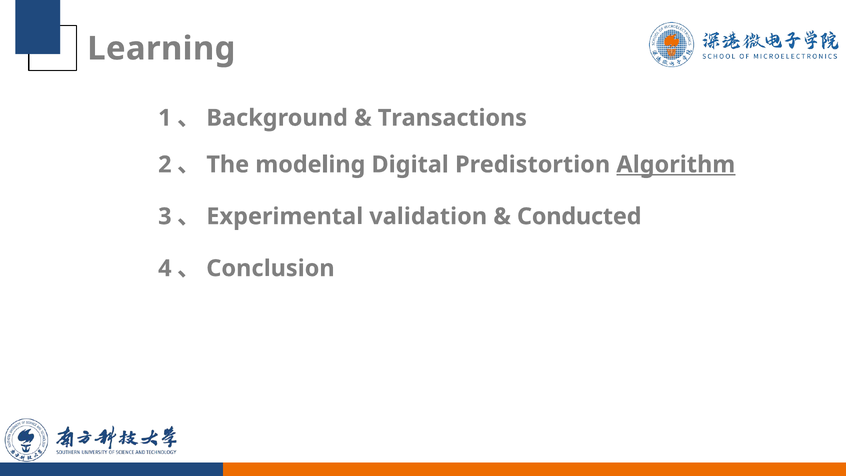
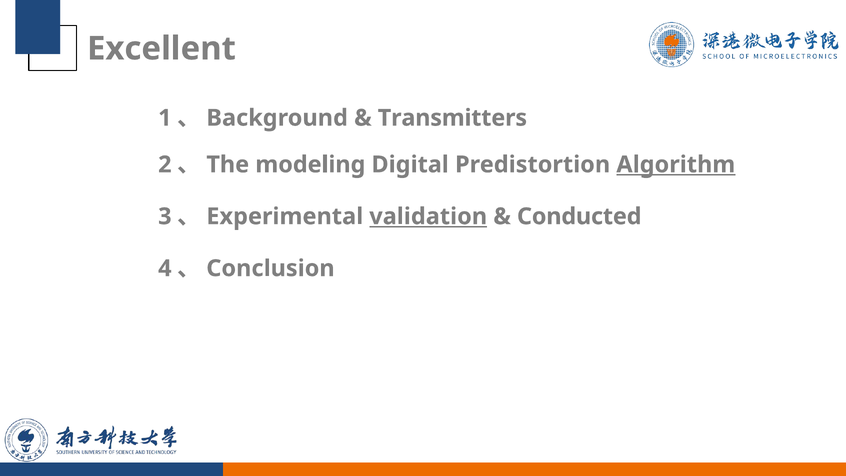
Learning: Learning -> Excellent
Transactions: Transactions -> Transmitters
validation underline: none -> present
